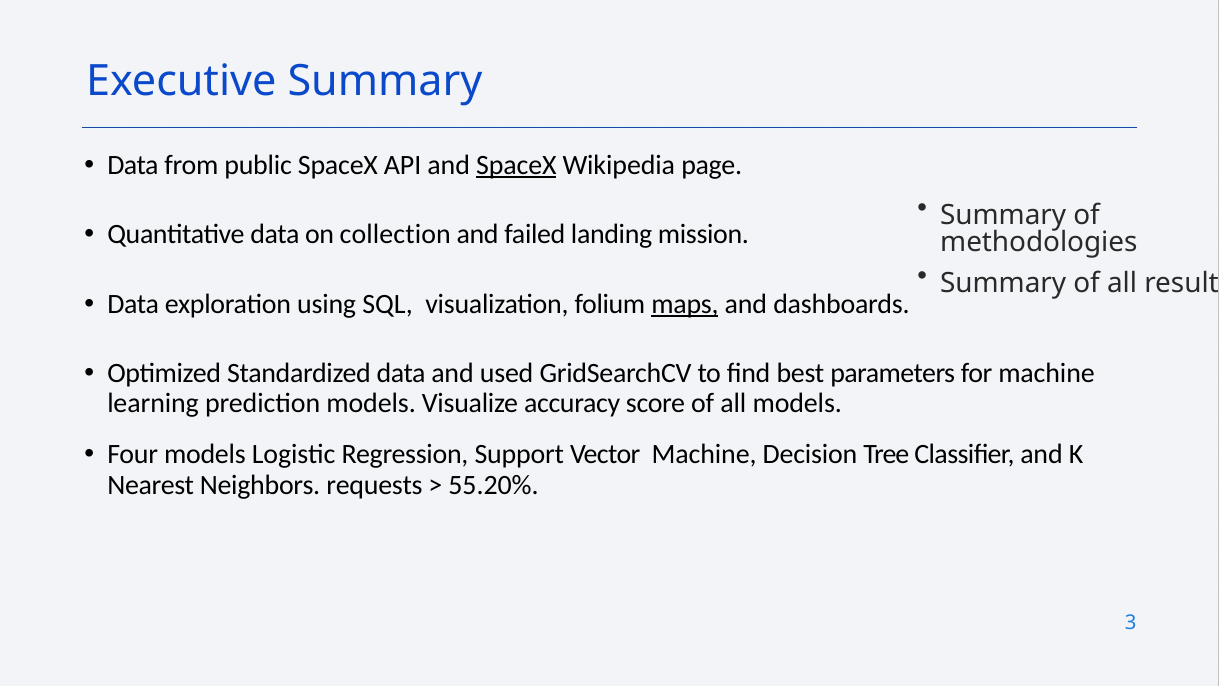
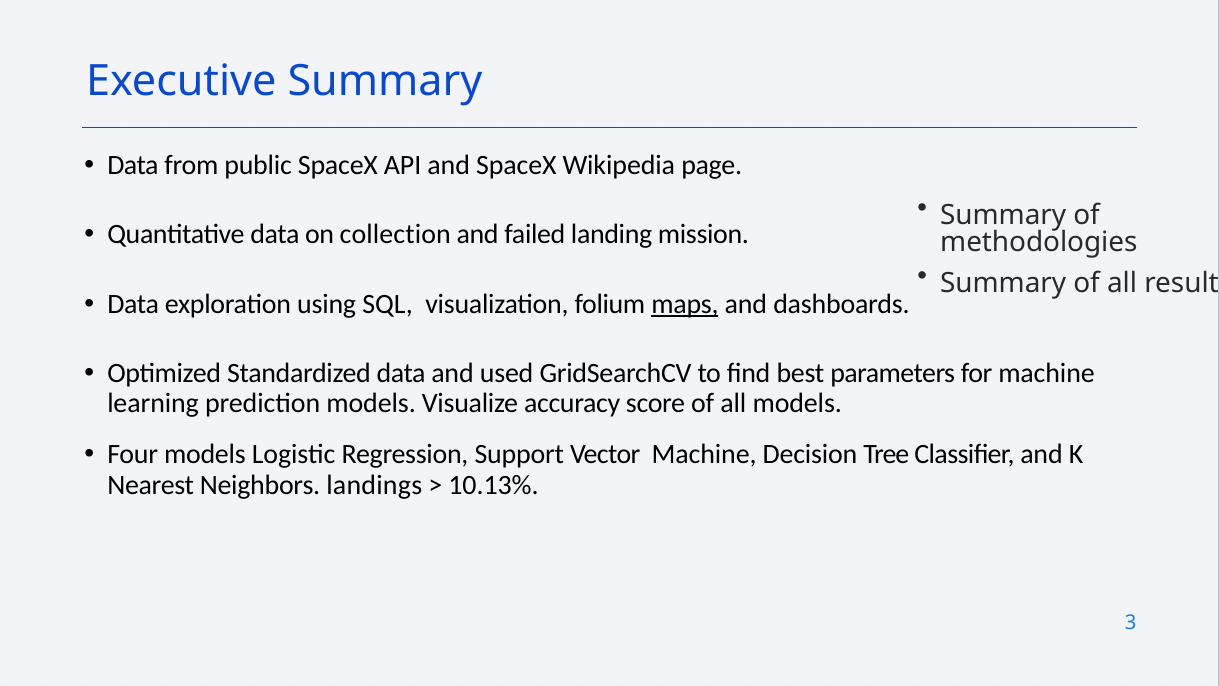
SpaceX at (516, 165) underline: present -> none
requests: requests -> landings
55.20%: 55.20% -> 10.13%
